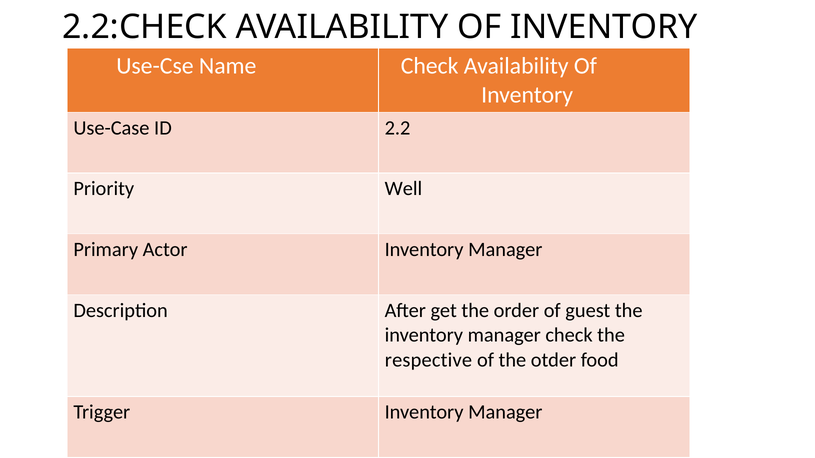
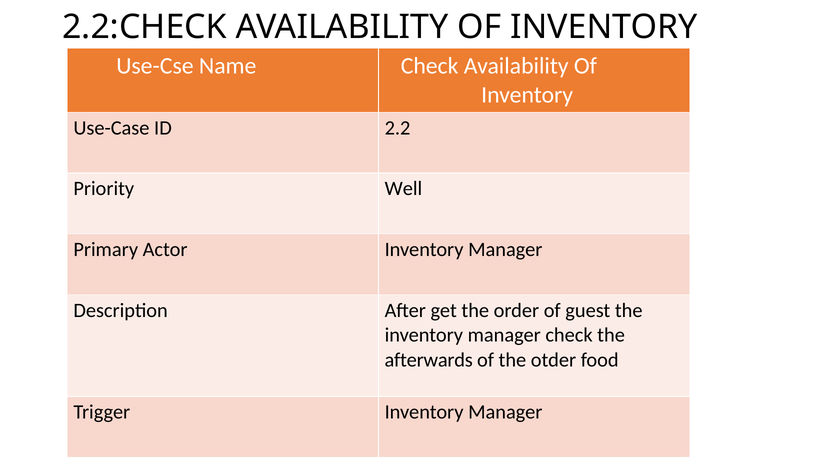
respective: respective -> afterwards
